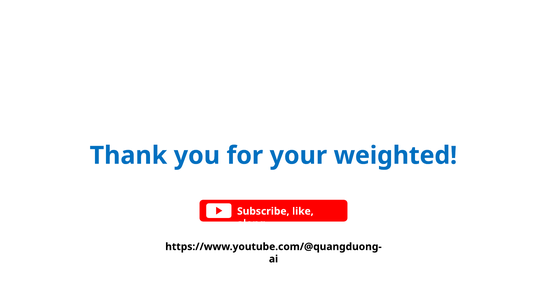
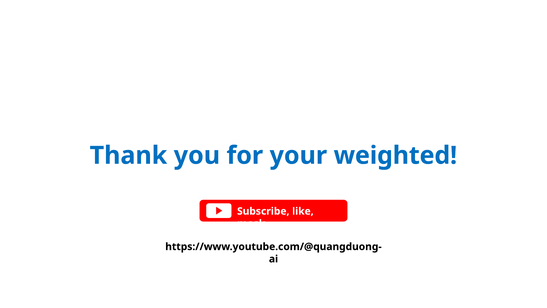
along: along -> mask
